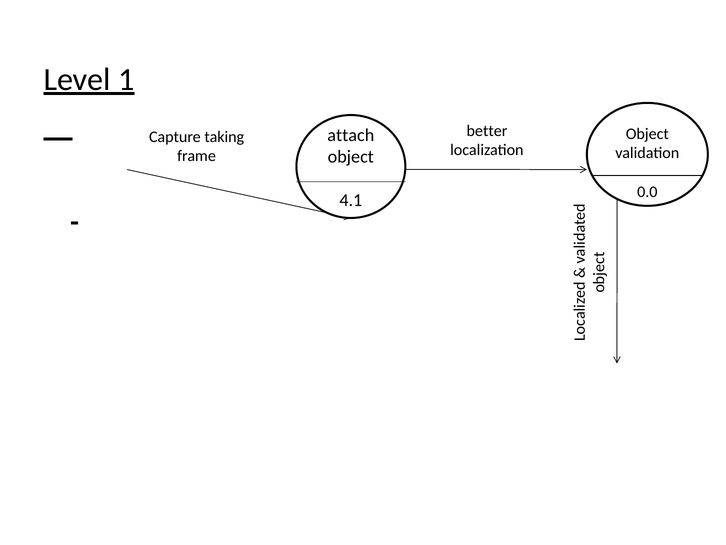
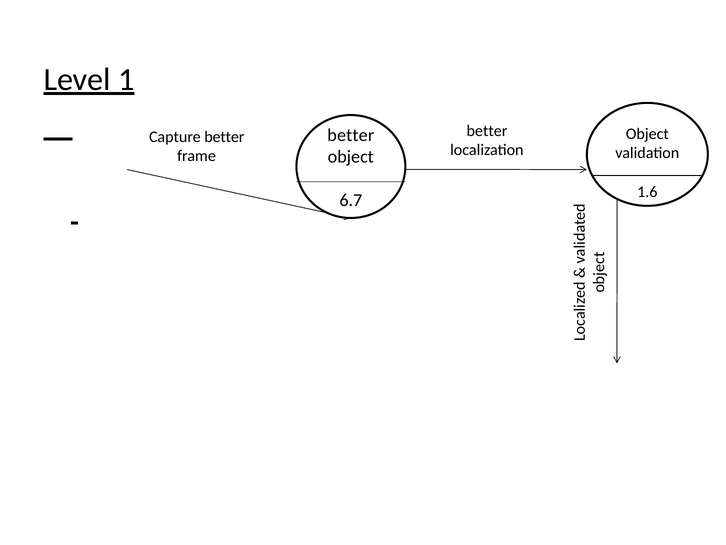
attach at (351, 135): attach -> better
Capture taking: taking -> better
0.0: 0.0 -> 1.6
4.1: 4.1 -> 6.7
